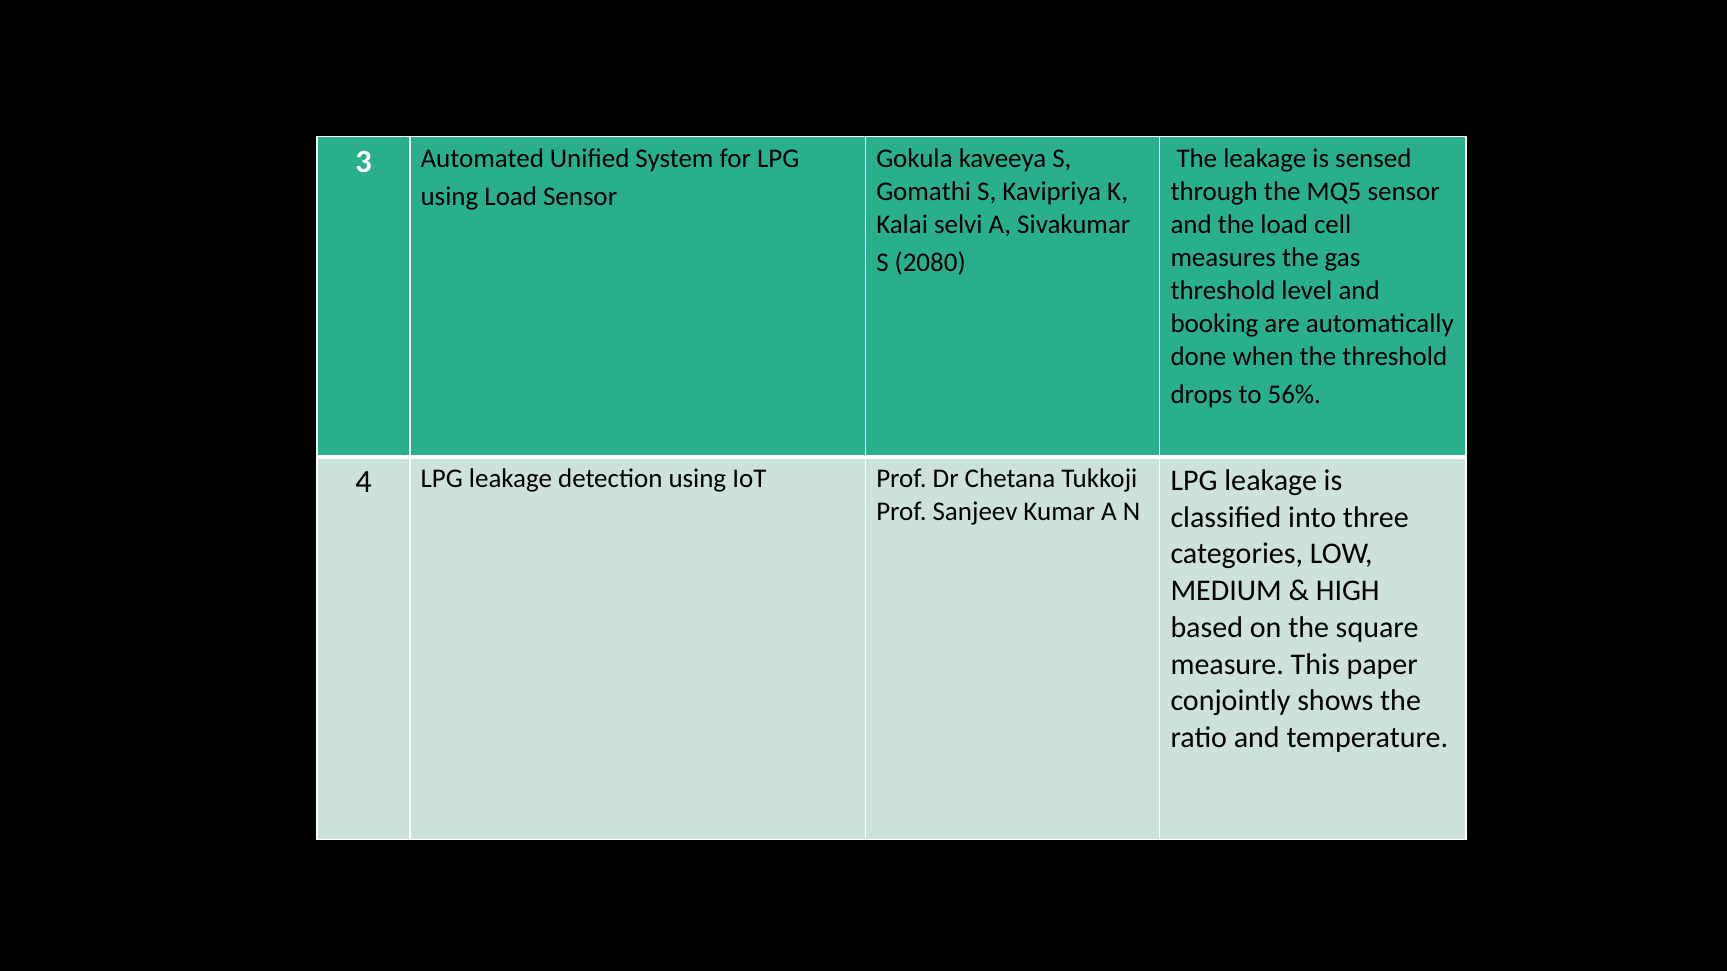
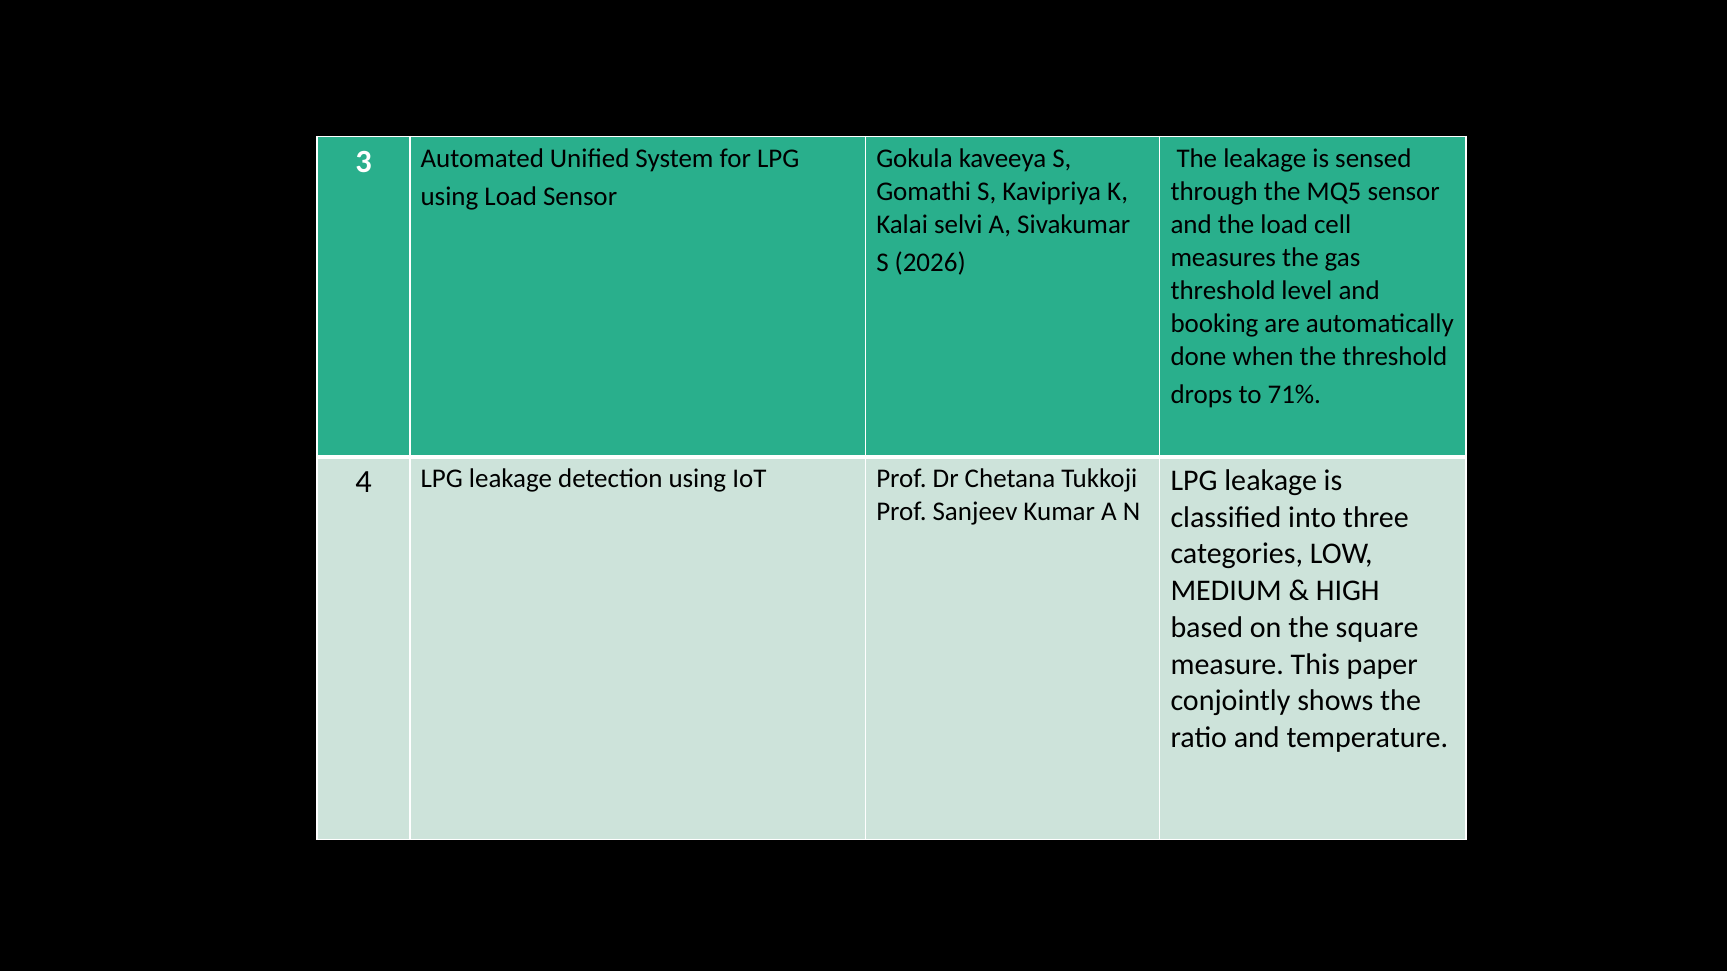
2080: 2080 -> 2026
56%: 56% -> 71%
